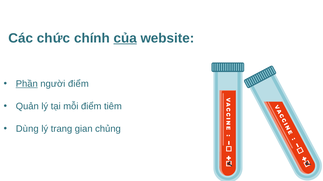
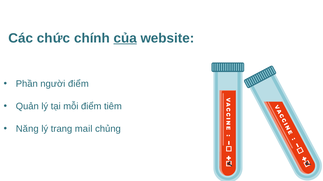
Phần underline: present -> none
Dùng: Dùng -> Năng
gian: gian -> mail
